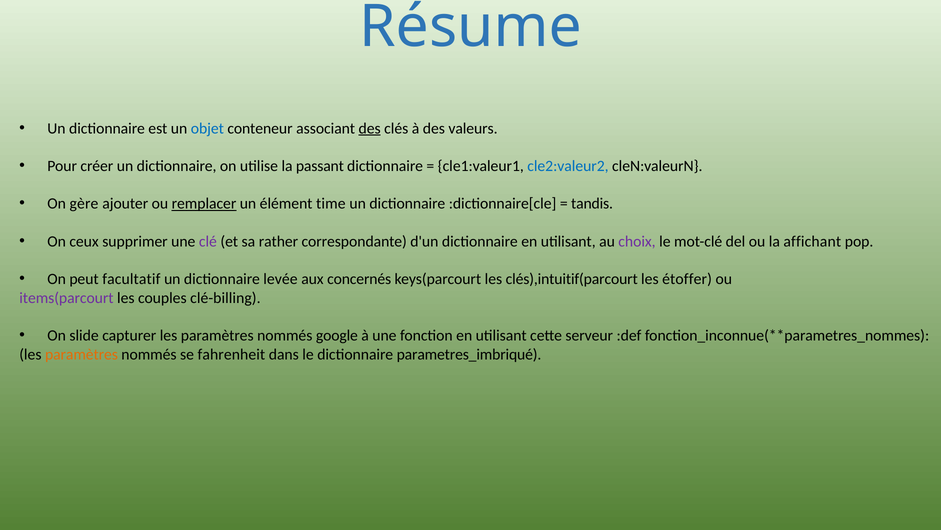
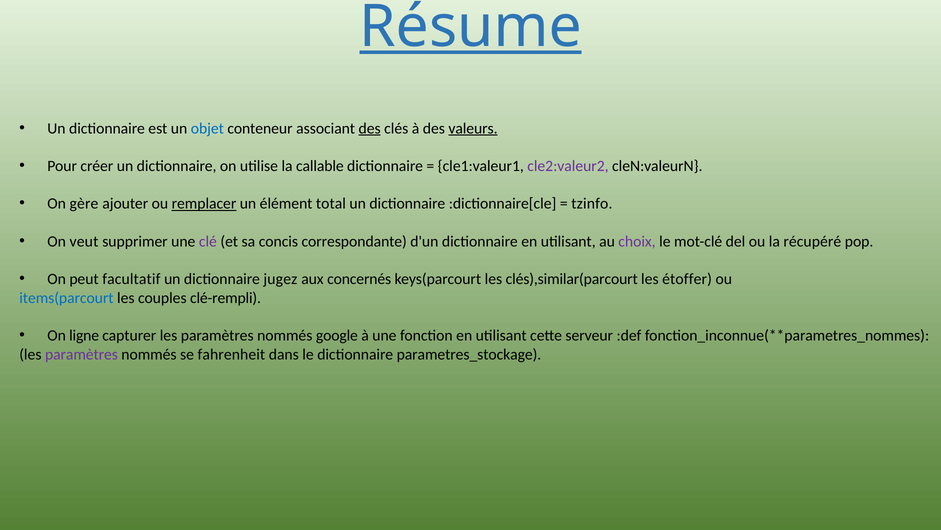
Résume underline: none -> present
valeurs underline: none -> present
passant: passant -> callable
cle2:valeur2 colour: blue -> purple
time: time -> total
tandis: tandis -> tzinfo
ceux: ceux -> veut
rather: rather -> concis
affichant: affichant -> récupéré
levée: levée -> jugez
clés),intuitif(parcourt: clés),intuitif(parcourt -> clés),similar(parcourt
items(parcourt colour: purple -> blue
clé-billing: clé-billing -> clé-rempli
slide: slide -> ligne
paramètres at (81, 354) colour: orange -> purple
parametres_imbriqué: parametres_imbriqué -> parametres_stockage
